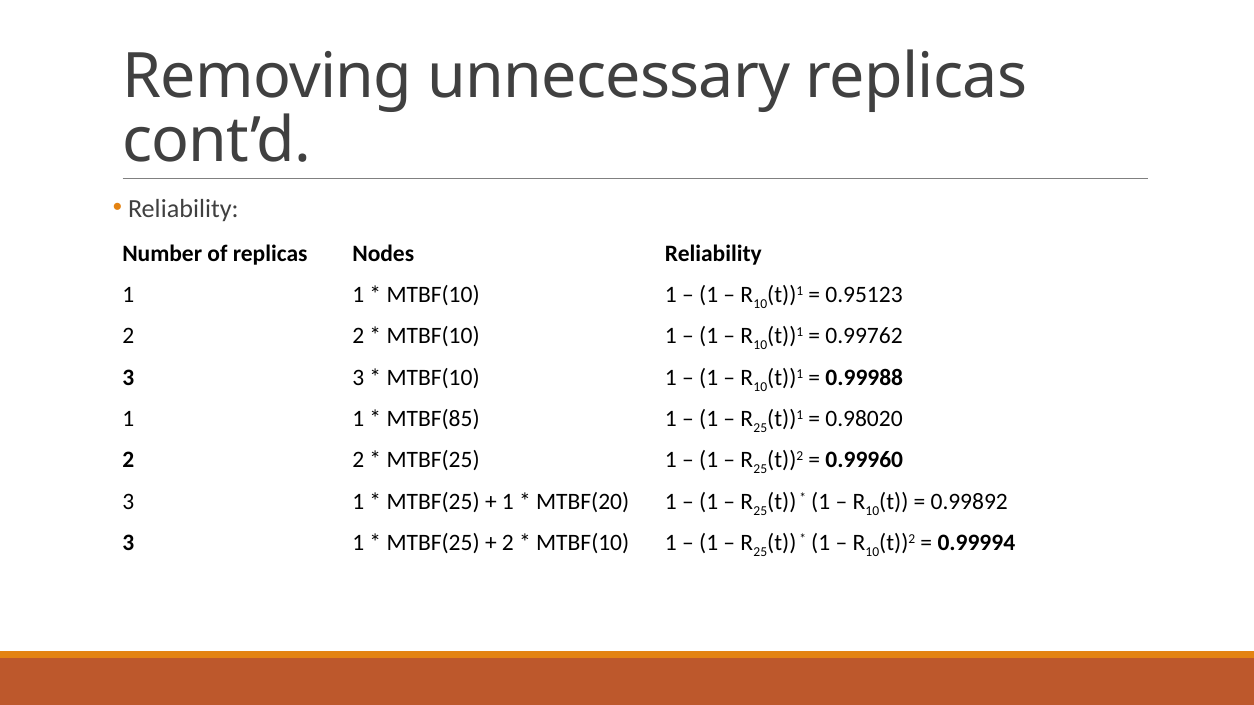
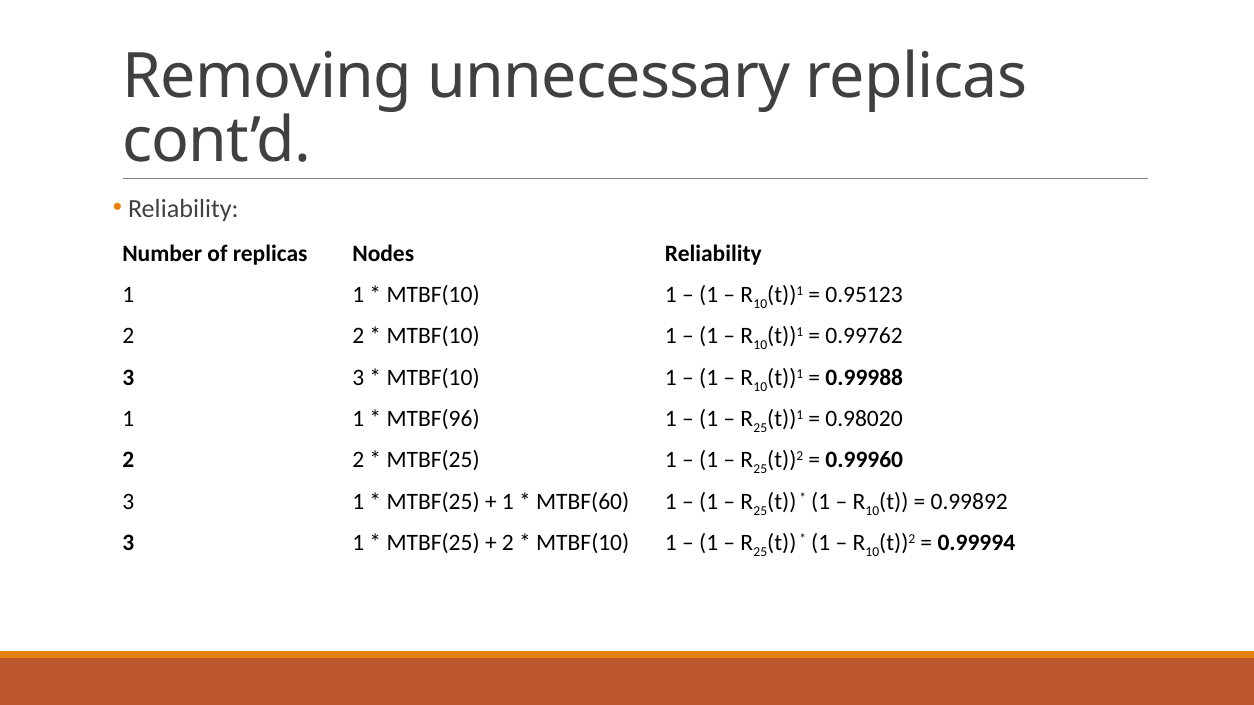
MTBF(85: MTBF(85 -> MTBF(96
MTBF(20: MTBF(20 -> MTBF(60
